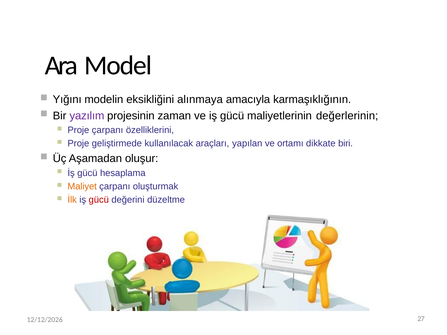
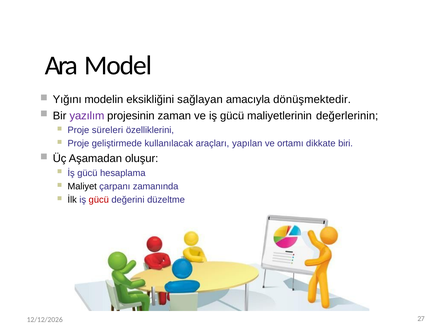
alınmaya: alınmaya -> sağlayan
karmaşıklığının: karmaşıklığının -> dönüşmektedir
Proje çarpanı: çarpanı -> süreleri
Maliyet colour: orange -> black
oluşturmak: oluşturmak -> zamanında
İlk colour: orange -> black
